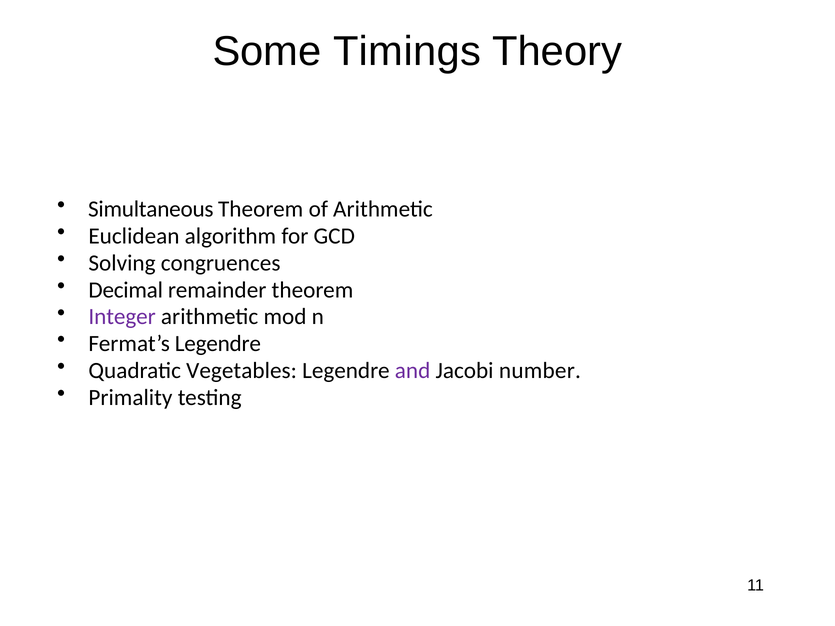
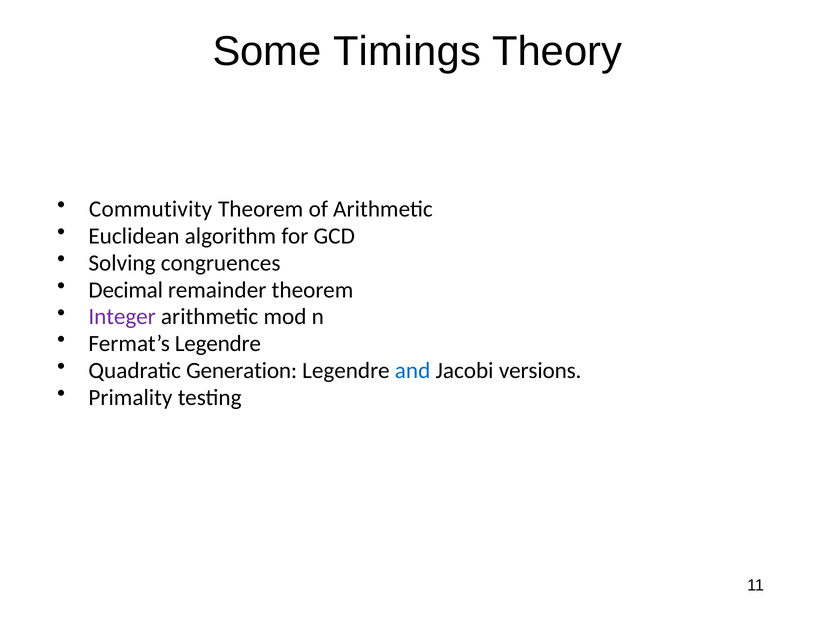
Simultaneous: Simultaneous -> Commutivity
Vegetables: Vegetables -> Generation
and colour: purple -> blue
number: number -> versions
